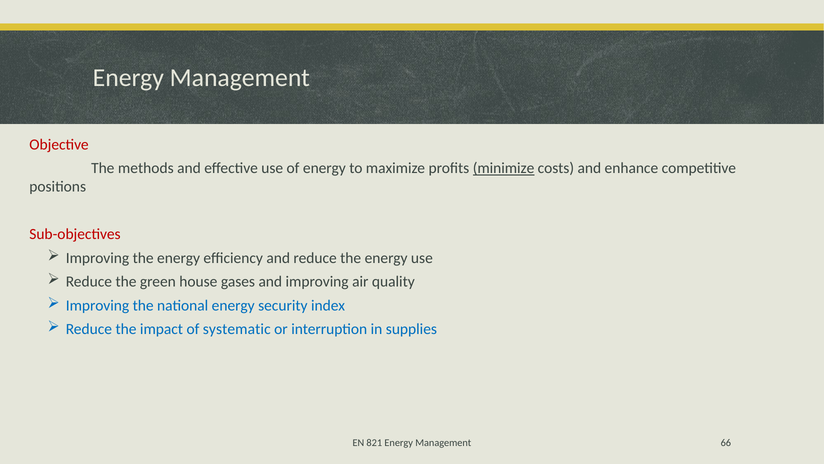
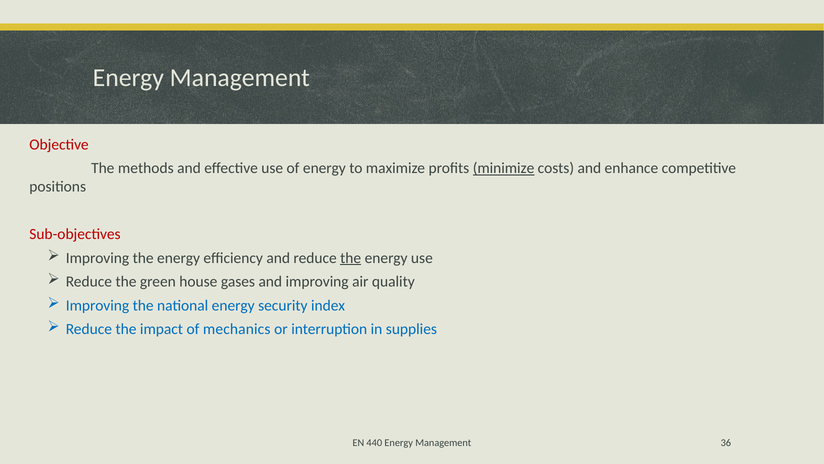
the at (351, 258) underline: none -> present
systematic: systematic -> mechanics
821: 821 -> 440
66: 66 -> 36
